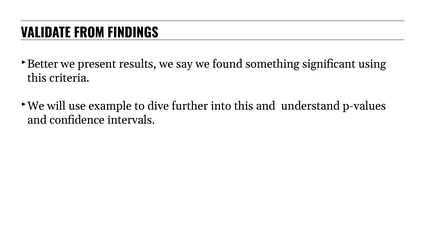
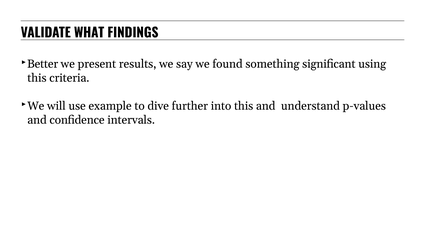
FROM: FROM -> WHAT
